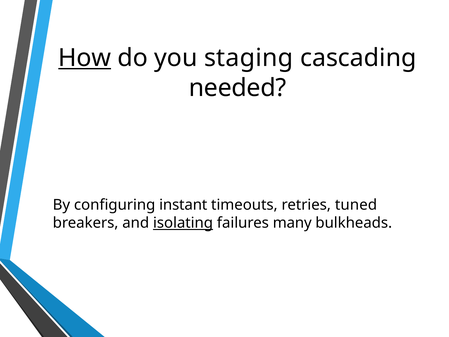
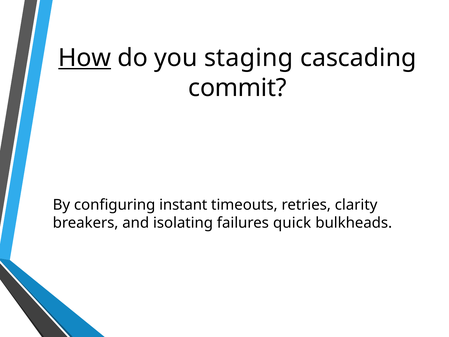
needed: needed -> commit
tuned: tuned -> clarity
isolating underline: present -> none
many: many -> quick
